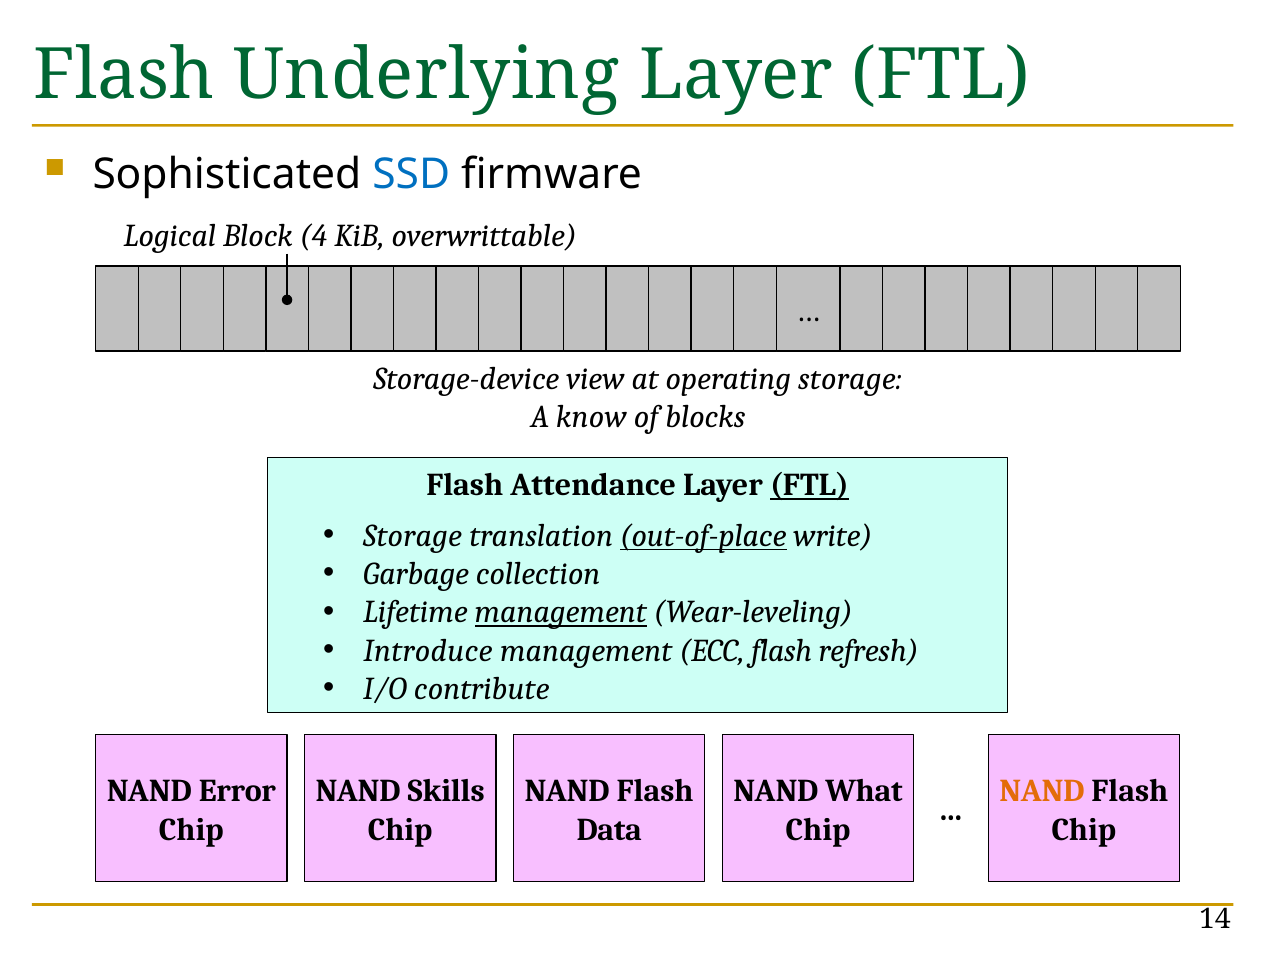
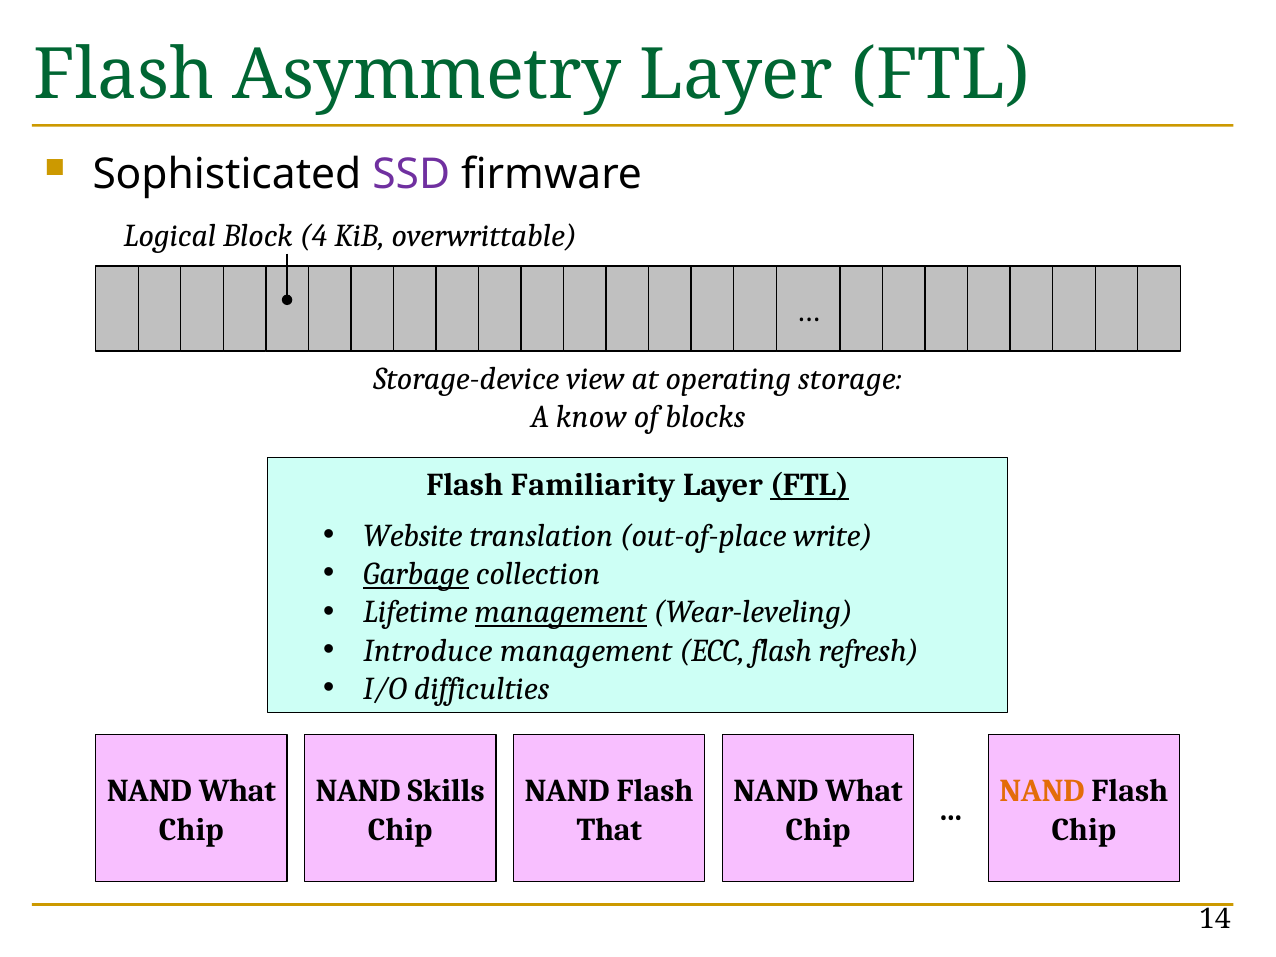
Underlying: Underlying -> Asymmetry
SSD colour: blue -> purple
Attendance: Attendance -> Familiarity
Storage at (413, 536): Storage -> Website
out-of-place underline: present -> none
Garbage underline: none -> present
contribute: contribute -> difficulties
Error at (237, 791): Error -> What
Data: Data -> That
